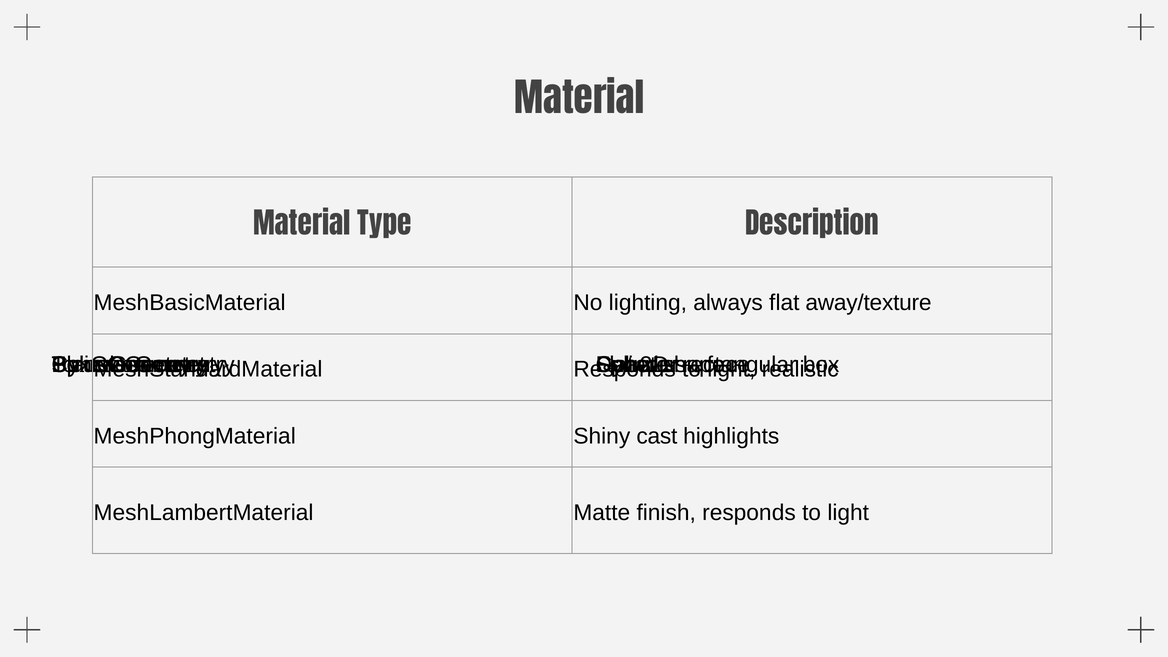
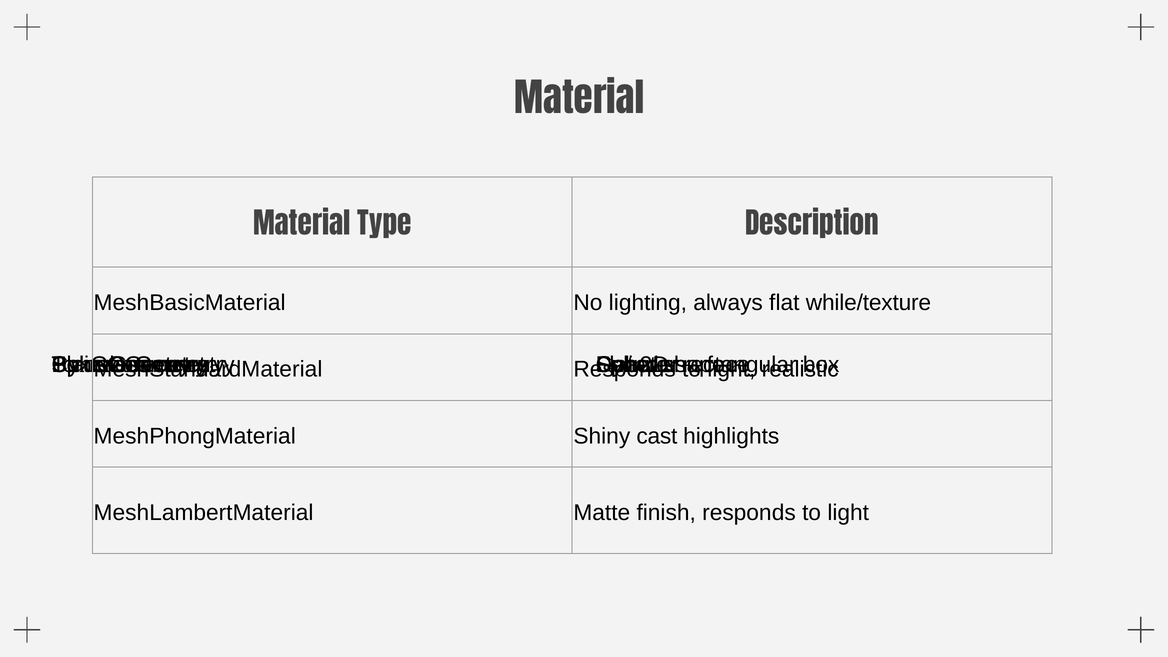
away/texture: away/texture -> while/texture
